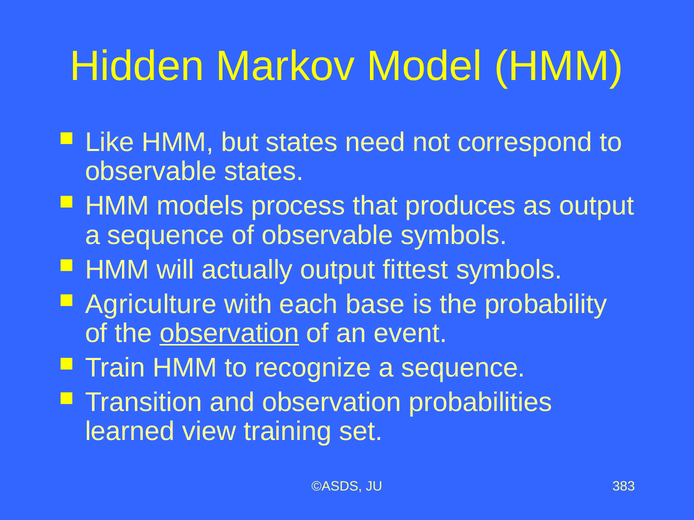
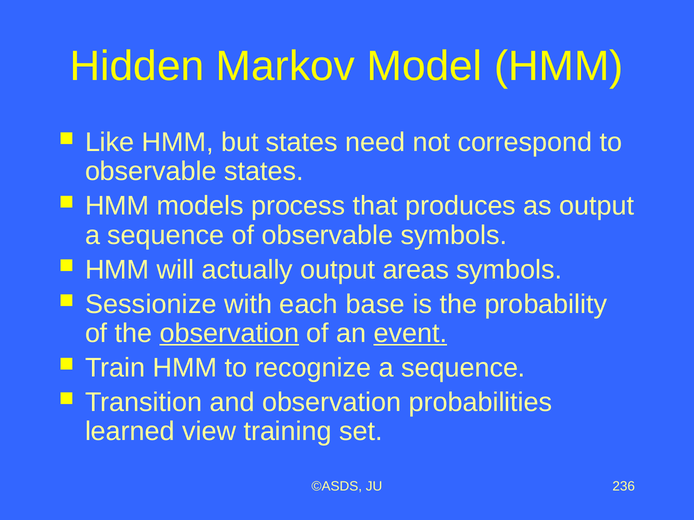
fittest: fittest -> areas
Agriculture: Agriculture -> Sessionize
event underline: none -> present
383: 383 -> 236
